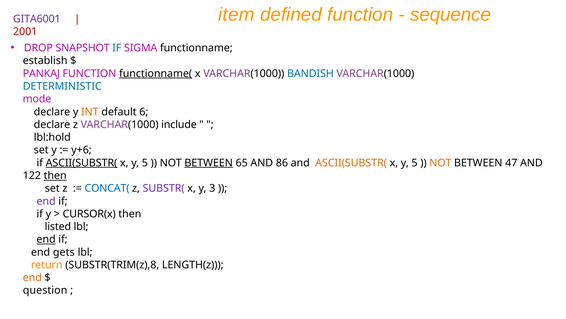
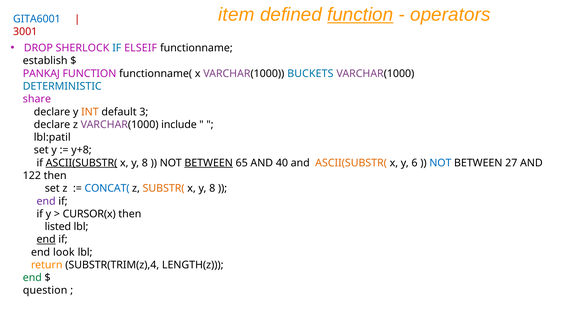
function at (360, 15) underline: none -> present
sequence: sequence -> operators
GITA6001 colour: purple -> blue
2001: 2001 -> 3001
SNAPSHOT: SNAPSHOT -> SHERLOCK
SIGMA: SIGMA -> ELSEIF
functionname( underline: present -> none
BANDISH: BANDISH -> BUCKETS
mode: mode -> share
6: 6 -> 3
lbl:hold: lbl:hold -> lbl:patil
y+6: y+6 -> y+8
5 at (145, 163): 5 -> 8
86: 86 -> 40
5 at (414, 163): 5 -> 6
NOT at (440, 163) colour: orange -> blue
47: 47 -> 27
then at (55, 175) underline: present -> none
SUBSTR( colour: purple -> orange
3 at (212, 188): 3 -> 8
gets: gets -> look
SUBSTR(TRIM(z),8: SUBSTR(TRIM(z),8 -> SUBSTR(TRIM(z),4
end at (32, 277) colour: orange -> green
